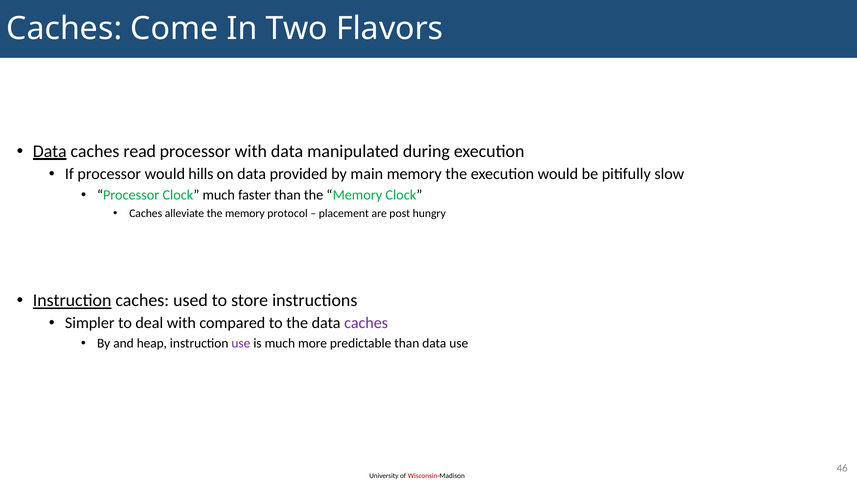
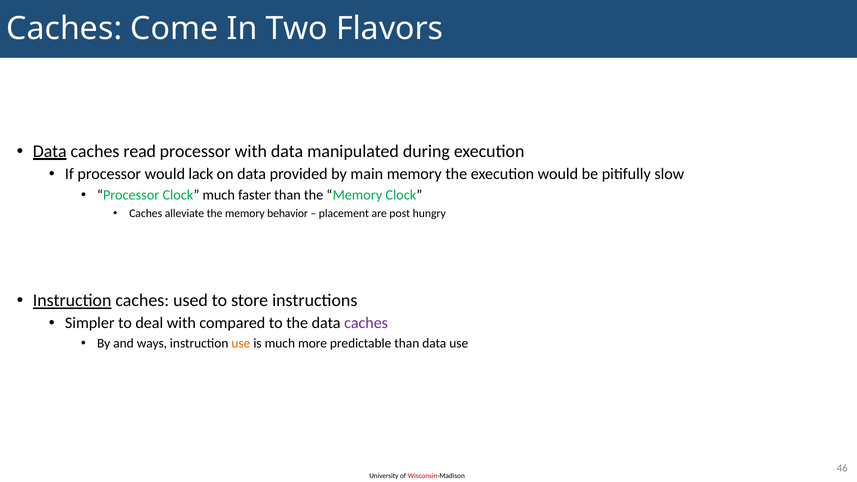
hills: hills -> lack
protocol: protocol -> behavior
heap: heap -> ways
use at (241, 344) colour: purple -> orange
